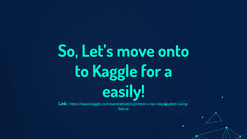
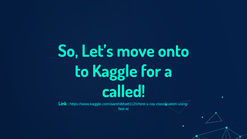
easily: easily -> called
